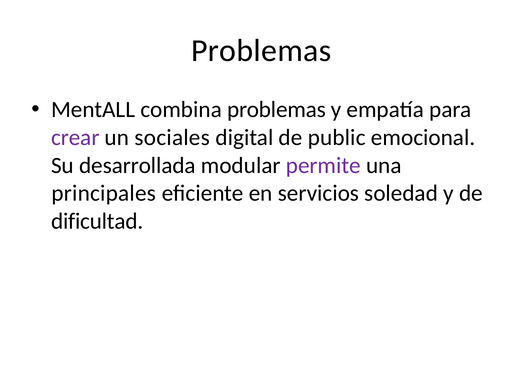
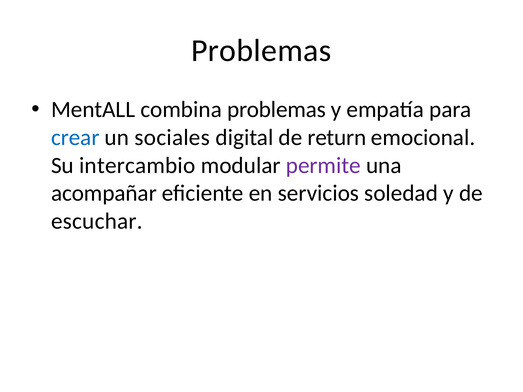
crear colour: purple -> blue
public: public -> return
desarrollada: desarrollada -> intercambio
principales: principales -> acompañar
dificultad: dificultad -> escuchar
